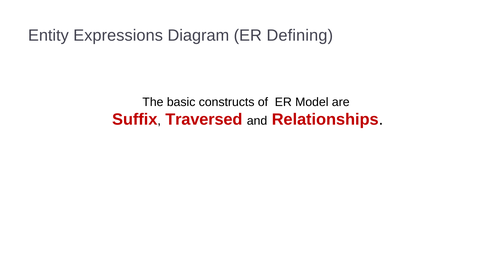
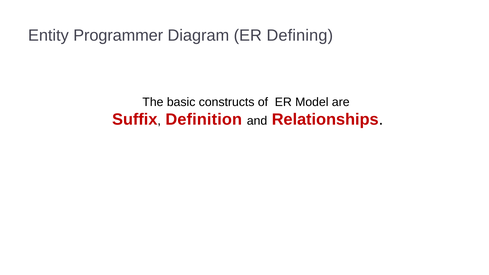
Expressions: Expressions -> Programmer
Traversed: Traversed -> Definition
